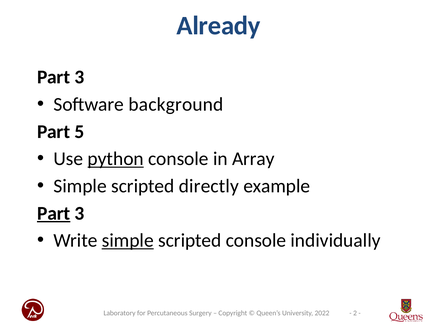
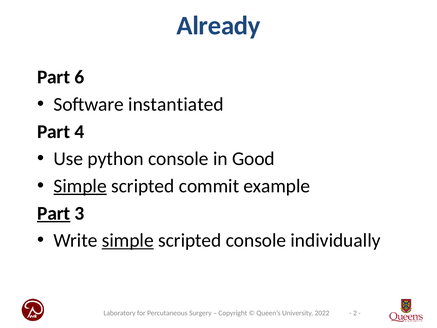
3 at (80, 77): 3 -> 6
background: background -> instantiated
5: 5 -> 4
python underline: present -> none
Array: Array -> Good
Simple at (80, 186) underline: none -> present
directly: directly -> commit
